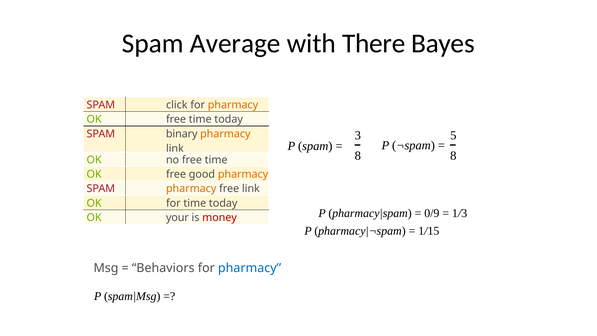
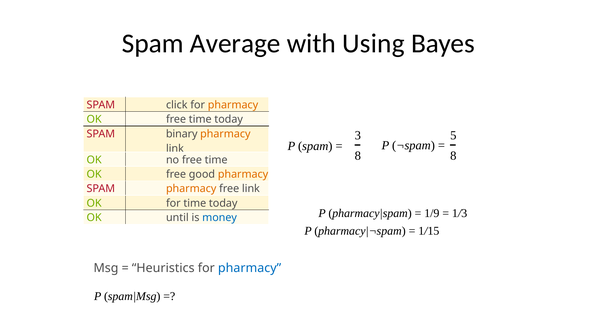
There: There -> Using
0/9: 0/9 -> 1/9
your: your -> until
money colour: red -> blue
Behaviors: Behaviors -> Heuristics
